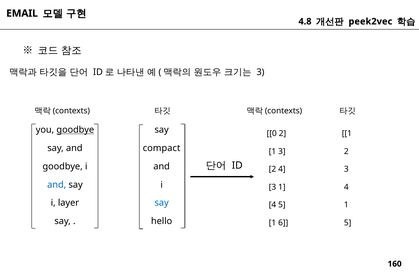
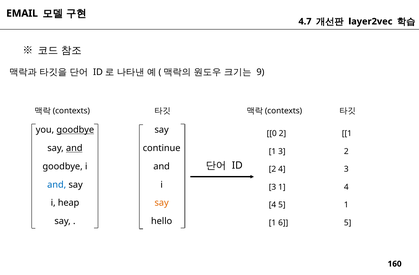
4.8: 4.8 -> 4.7
peek2vec: peek2vec -> layer2vec
3 at (260, 72): 3 -> 9
and at (74, 148) underline: none -> present
compact: compact -> continue
layer: layer -> heap
say at (162, 203) colour: blue -> orange
